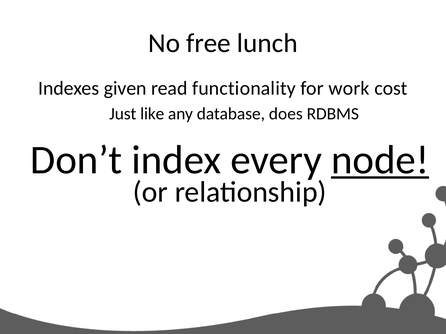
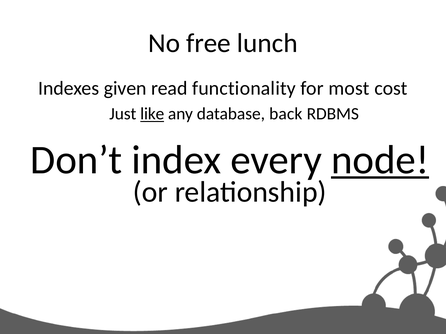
work: work -> most
like underline: none -> present
does: does -> back
